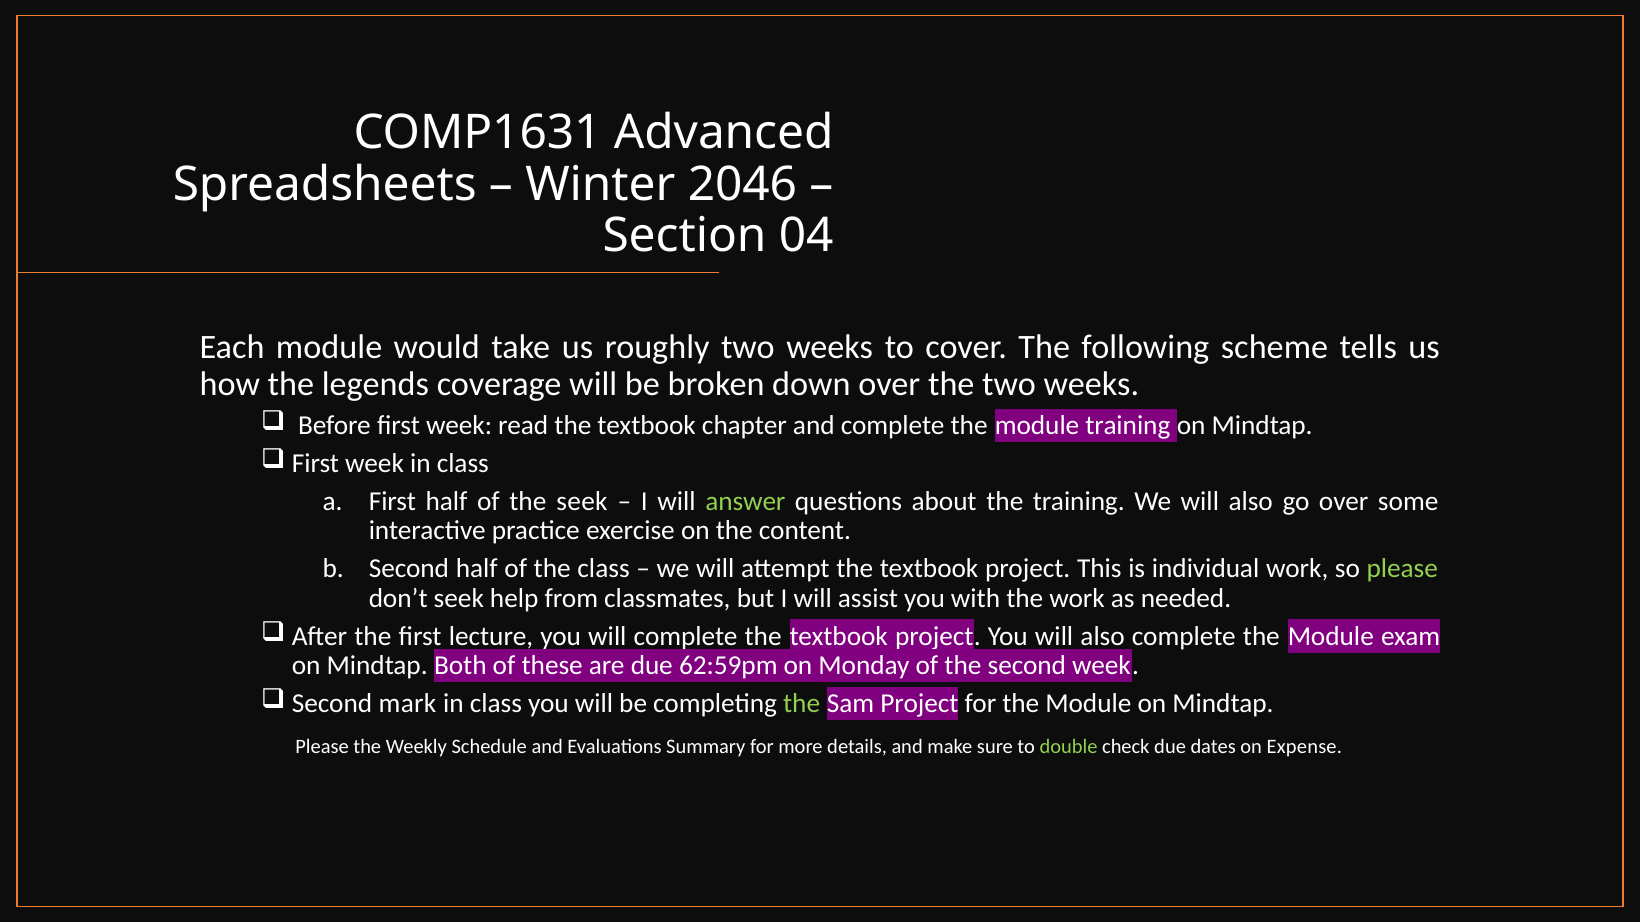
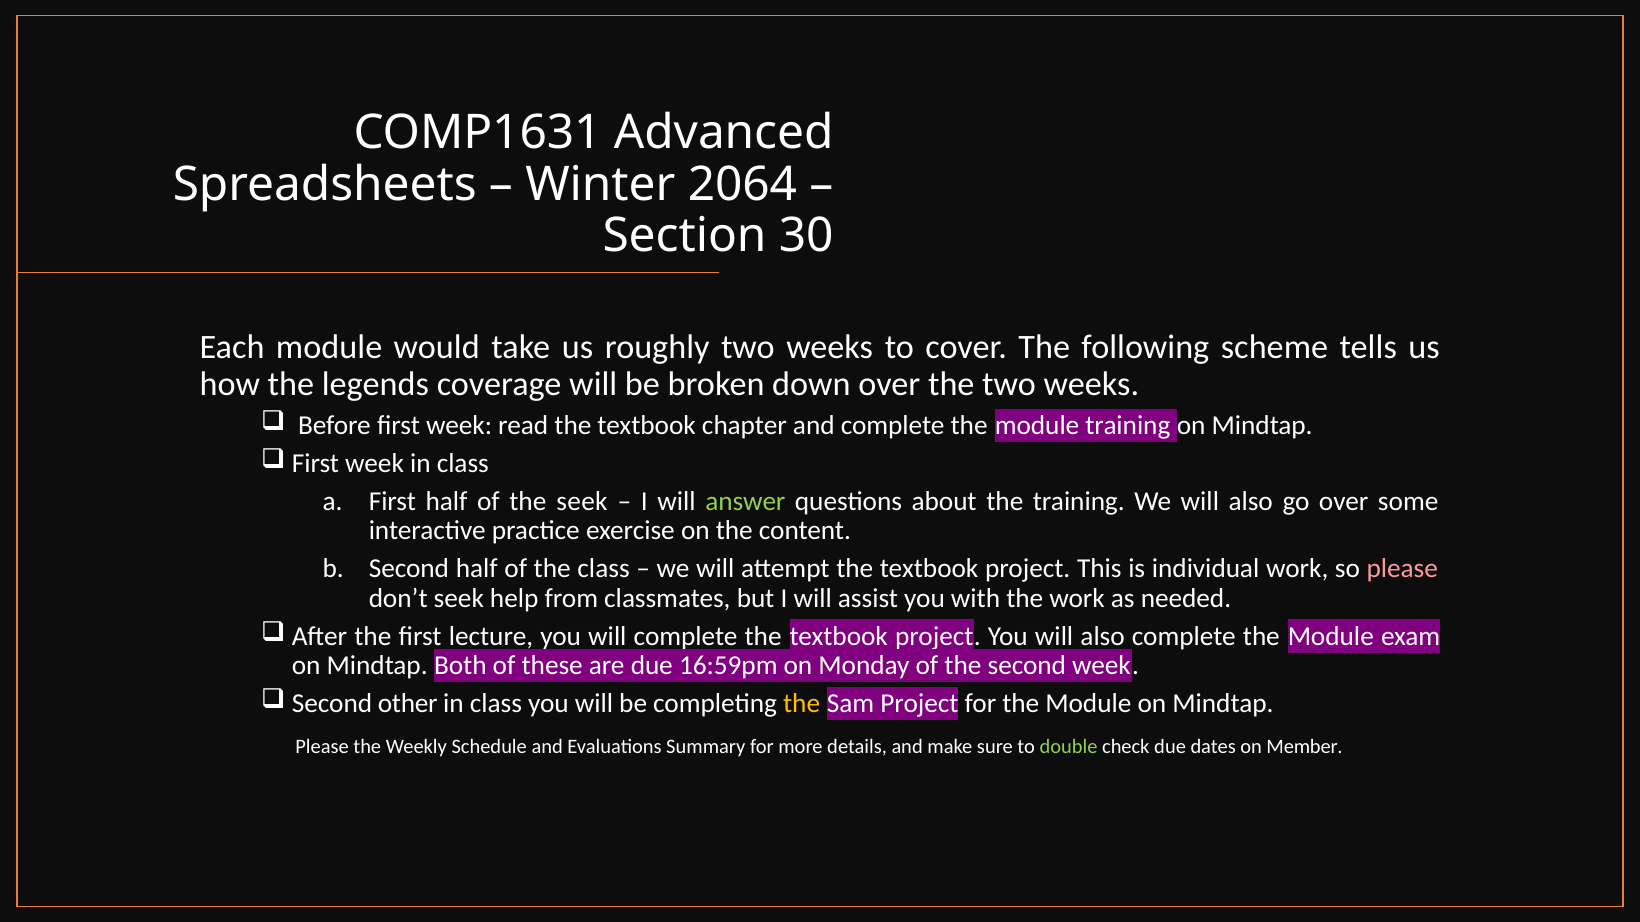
2046: 2046 -> 2064
04: 04 -> 30
please at (1402, 569) colour: light green -> pink
62:59pm: 62:59pm -> 16:59pm
mark: mark -> other
the at (802, 704) colour: light green -> yellow
Expense: Expense -> Member
